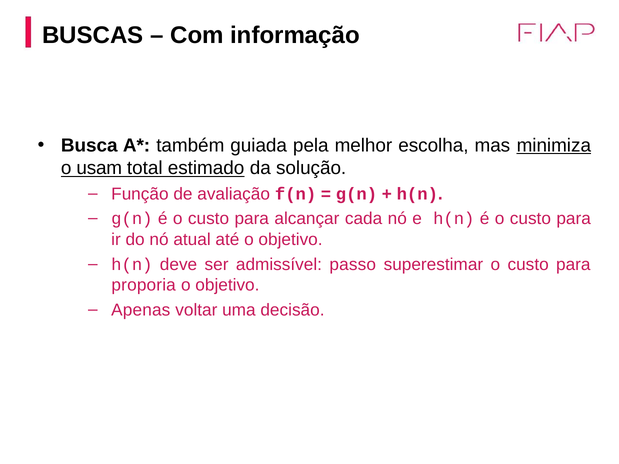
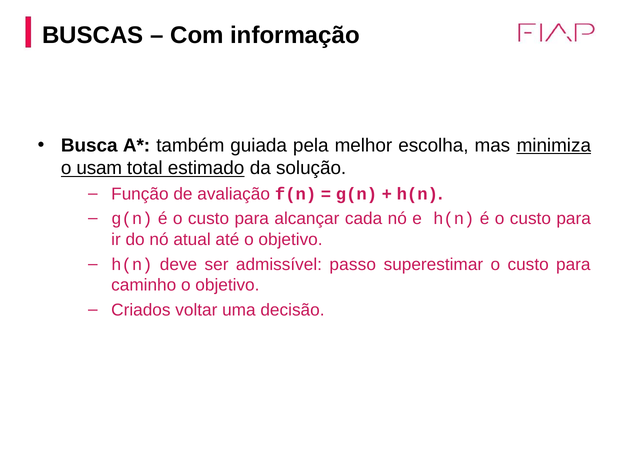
proporia: proporia -> caminho
Apenas: Apenas -> Criados
